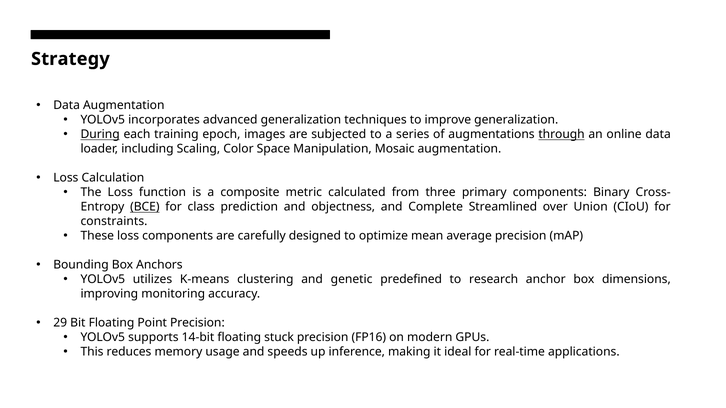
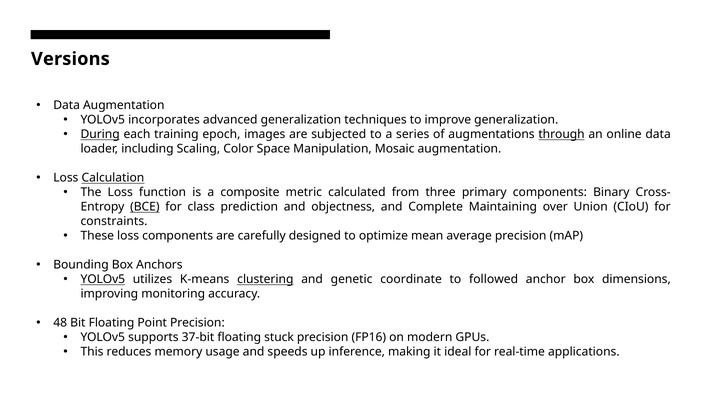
Strategy: Strategy -> Versions
Calculation underline: none -> present
Streamlined: Streamlined -> Maintaining
YOLOv5 at (103, 280) underline: none -> present
clustering underline: none -> present
predefined: predefined -> coordinate
research: research -> followed
29: 29 -> 48
14-bit: 14-bit -> 37-bit
